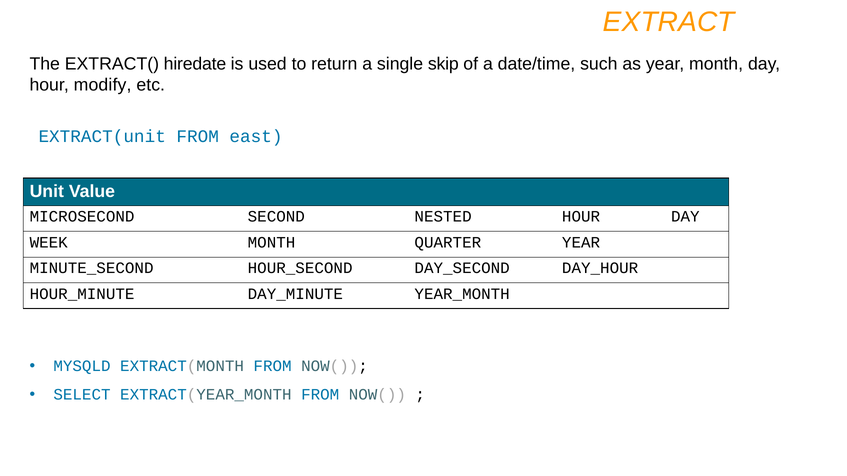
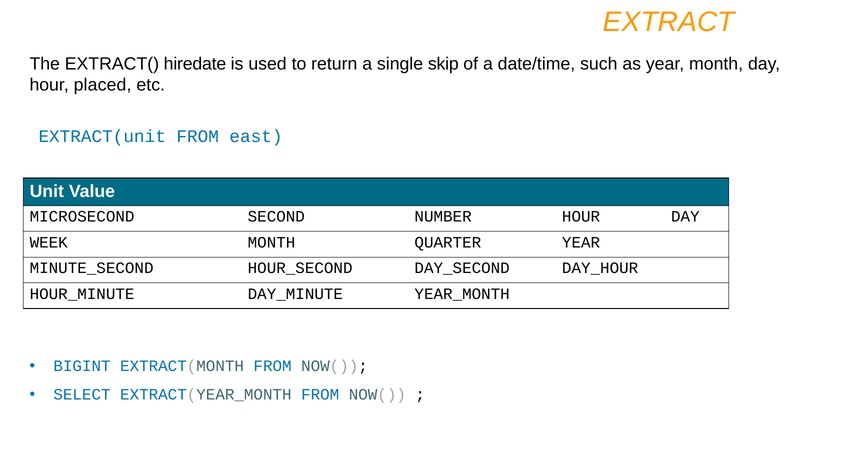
modify: modify -> placed
NESTED: NESTED -> NUMBER
MYSQLD: MYSQLD -> BIGINT
